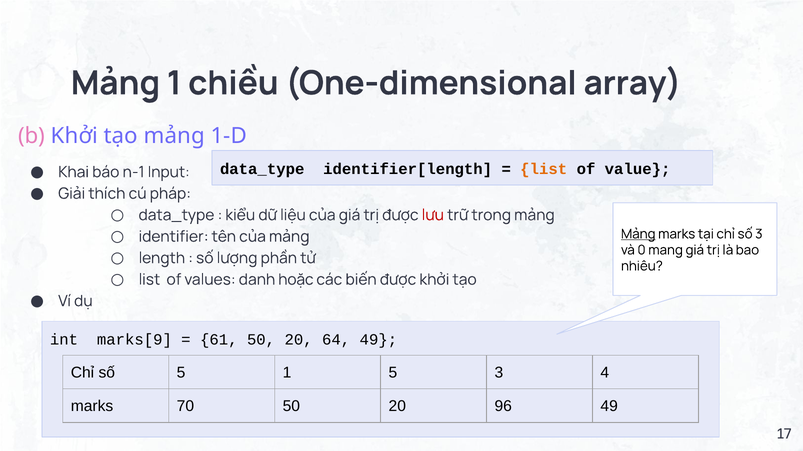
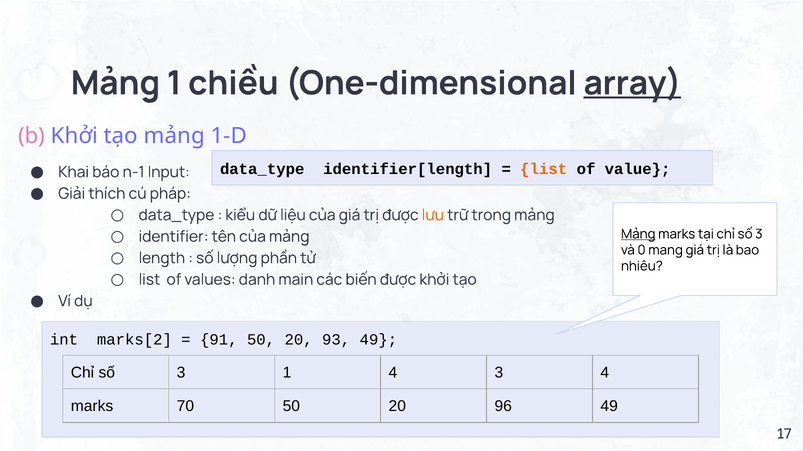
array underline: none -> present
lưu colour: red -> orange
hoặc: hoặc -> main
marks[9: marks[9 -> marks[2
61: 61 -> 91
64: 64 -> 93
5 at (181, 373): 5 -> 3
1 5: 5 -> 4
